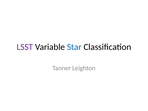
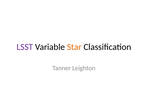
Star colour: blue -> orange
